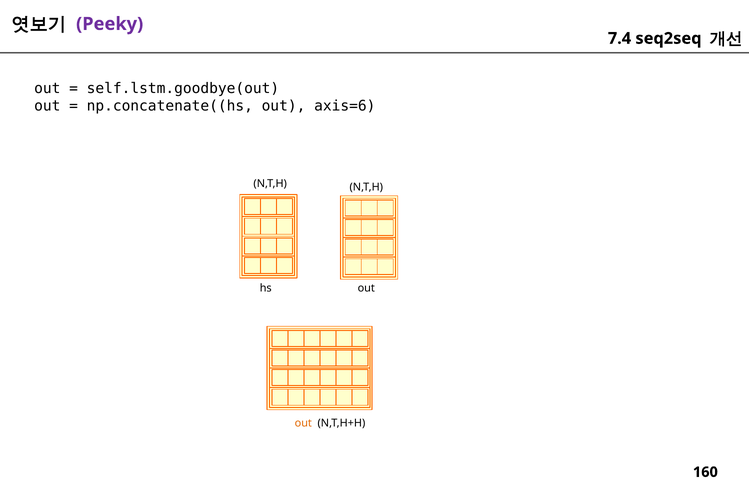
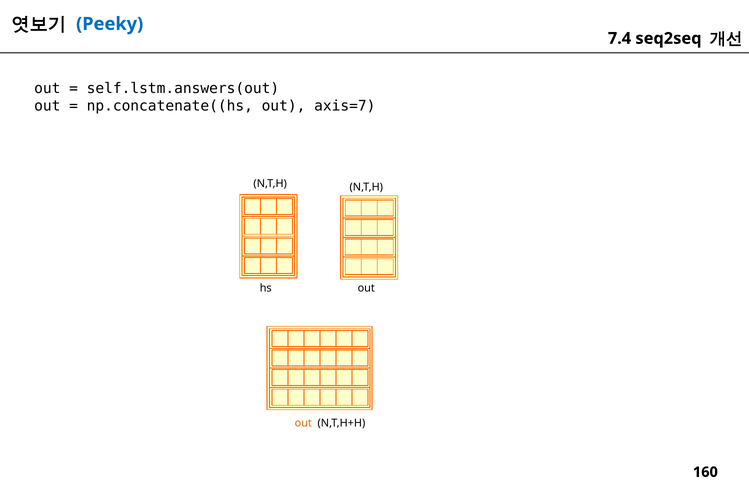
Peeky colour: purple -> blue
self.lstm.goodbye(out: self.lstm.goodbye(out -> self.lstm.answers(out
axis=6: axis=6 -> axis=7
